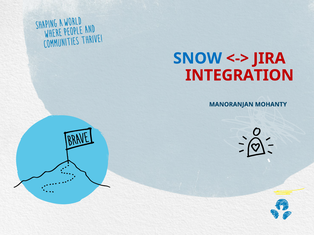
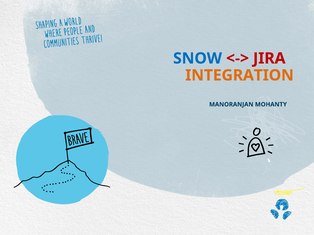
INTEGRATION colour: red -> orange
